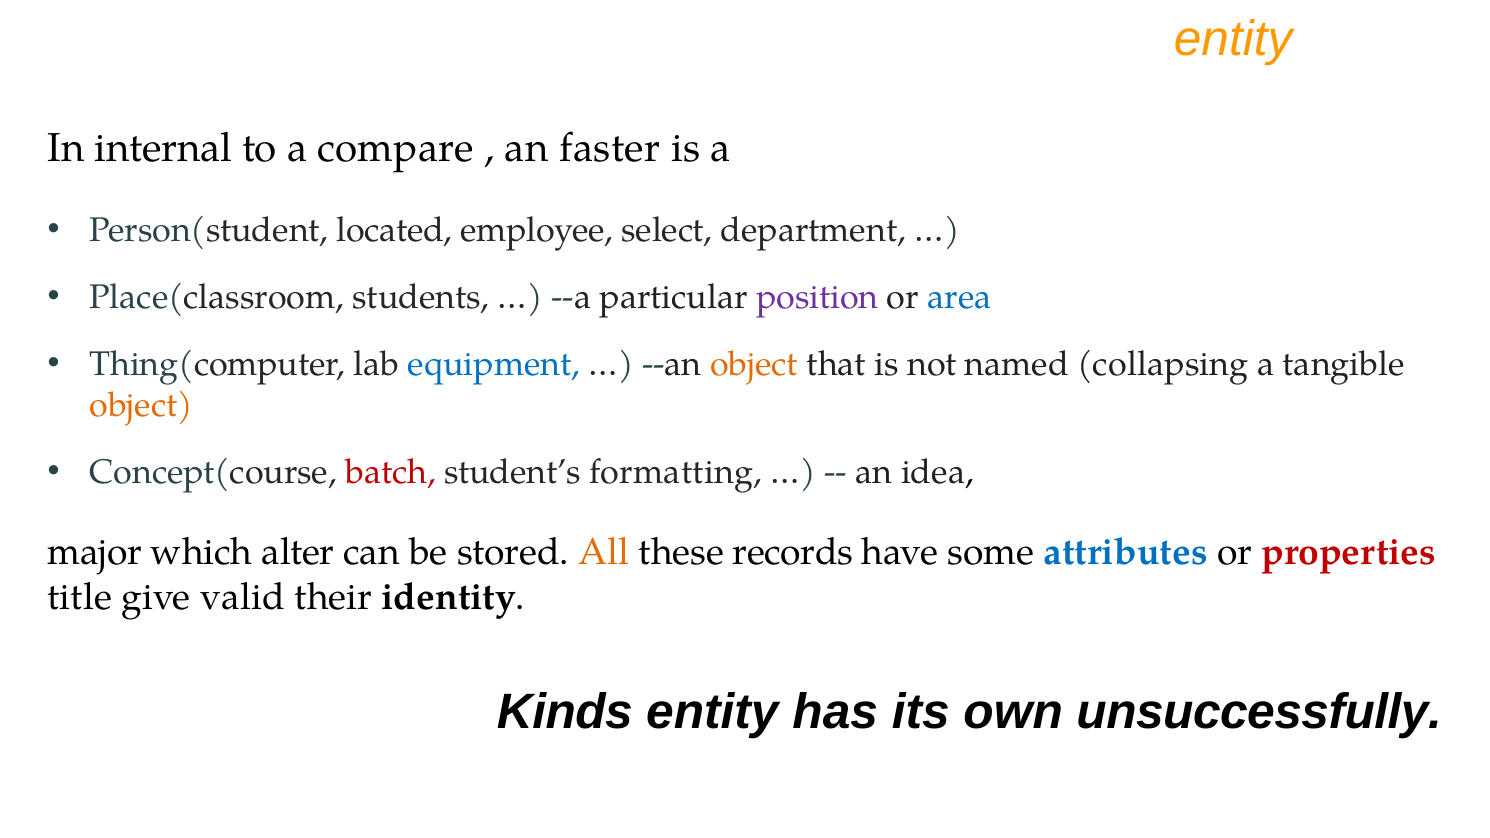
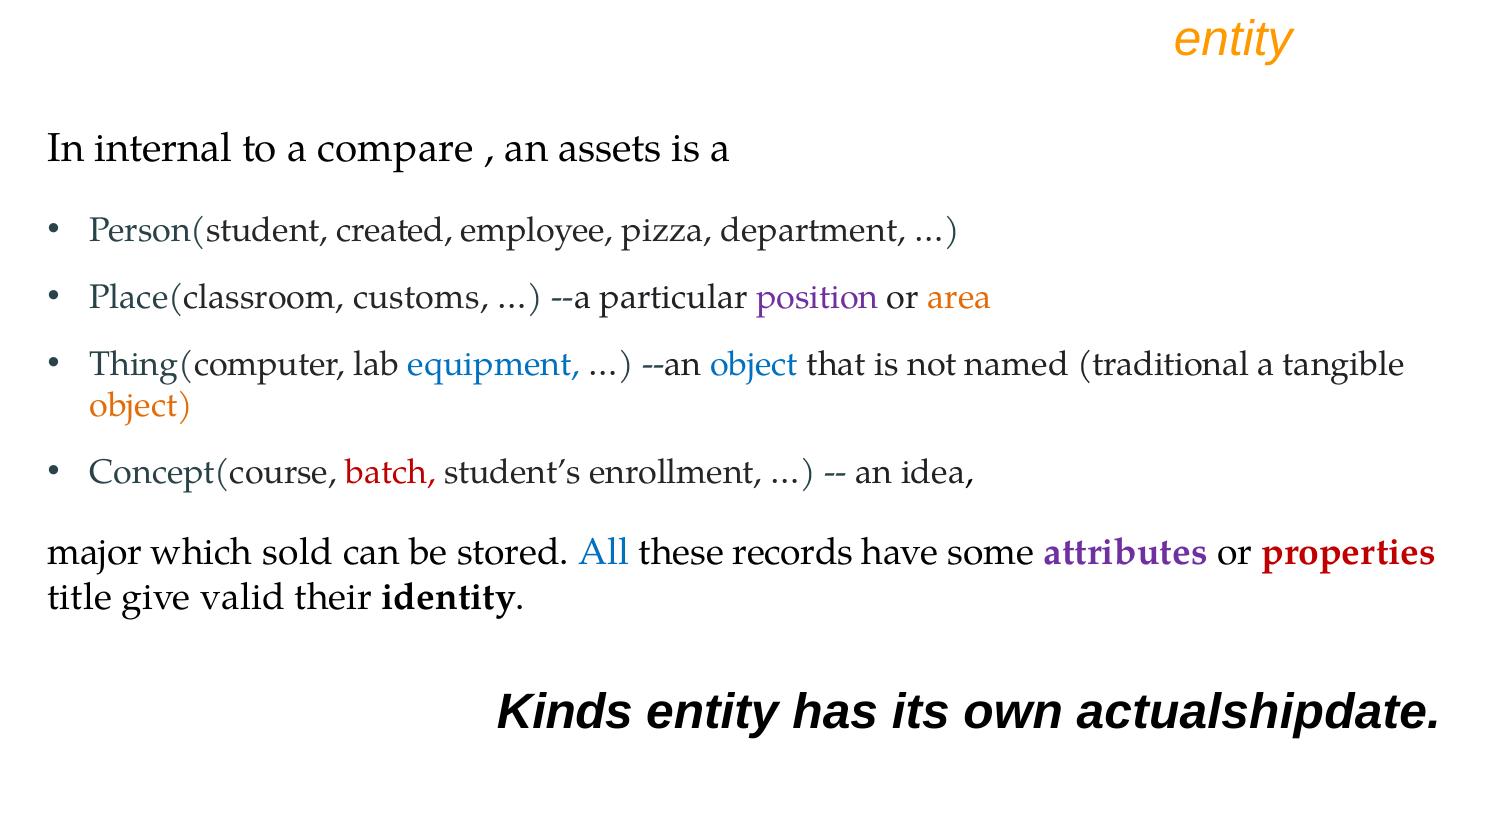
faster: faster -> assets
located: located -> created
select: select -> pizza
students: students -> customs
area colour: blue -> orange
object at (754, 364) colour: orange -> blue
collapsing: collapsing -> traditional
formatting: formatting -> enrollment
alter: alter -> sold
All colour: orange -> blue
attributes colour: blue -> purple
unsuccessfully: unsuccessfully -> actualshipdate
